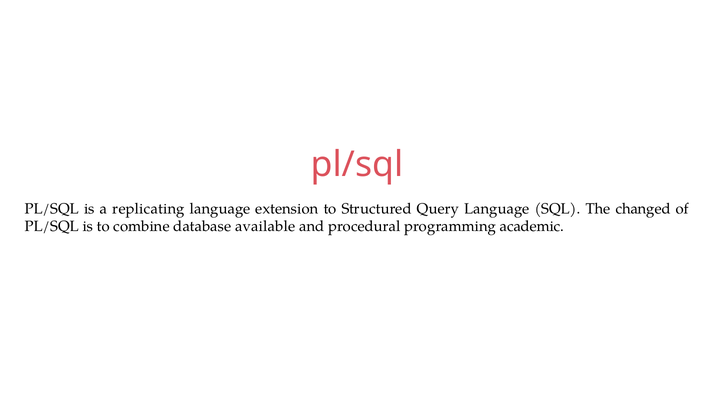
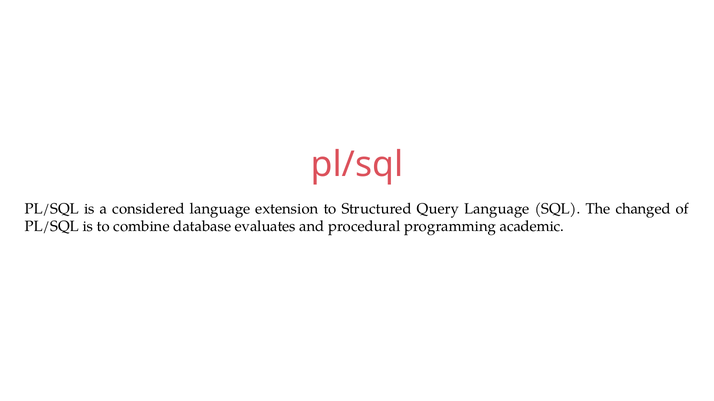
replicating: replicating -> considered
available: available -> evaluates
